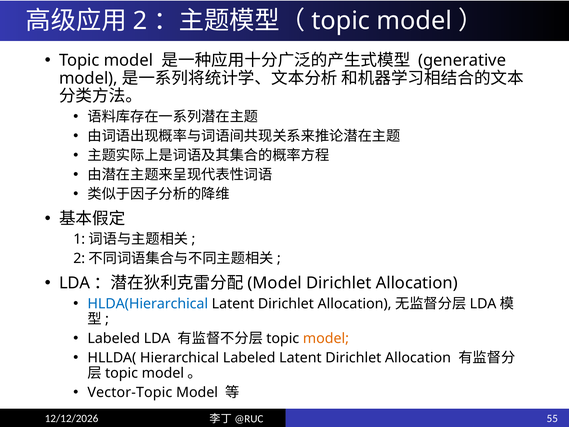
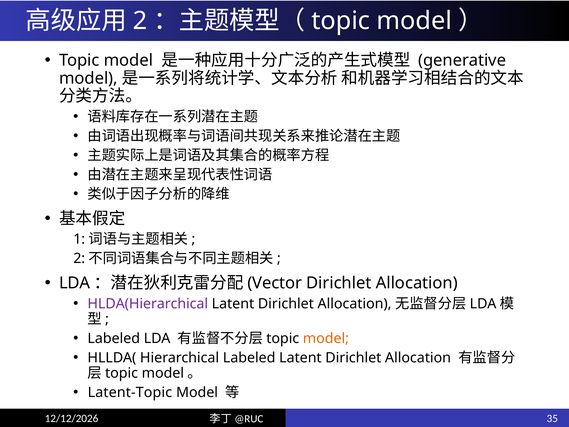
Model at (275, 283): Model -> Vector
HLDA(Hierarchical colour: blue -> purple
Vector-Topic: Vector-Topic -> Latent-Topic
55: 55 -> 35
